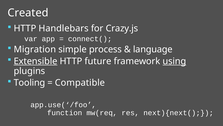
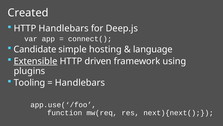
Crazy.js: Crazy.js -> Deep.js
Migration: Migration -> Candidate
process: process -> hosting
future: future -> driven
using underline: present -> none
Compatible at (80, 82): Compatible -> Handlebars
